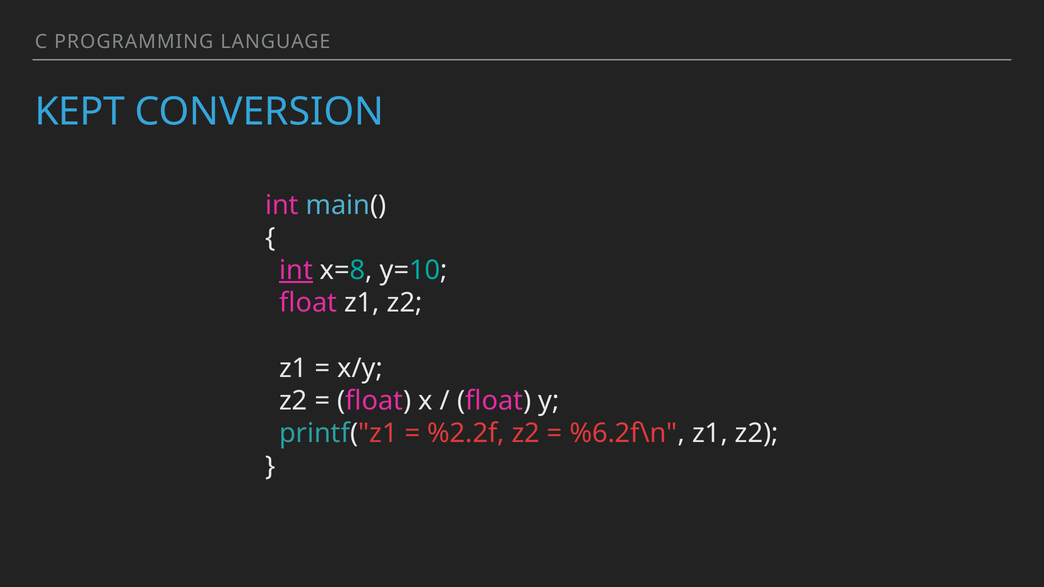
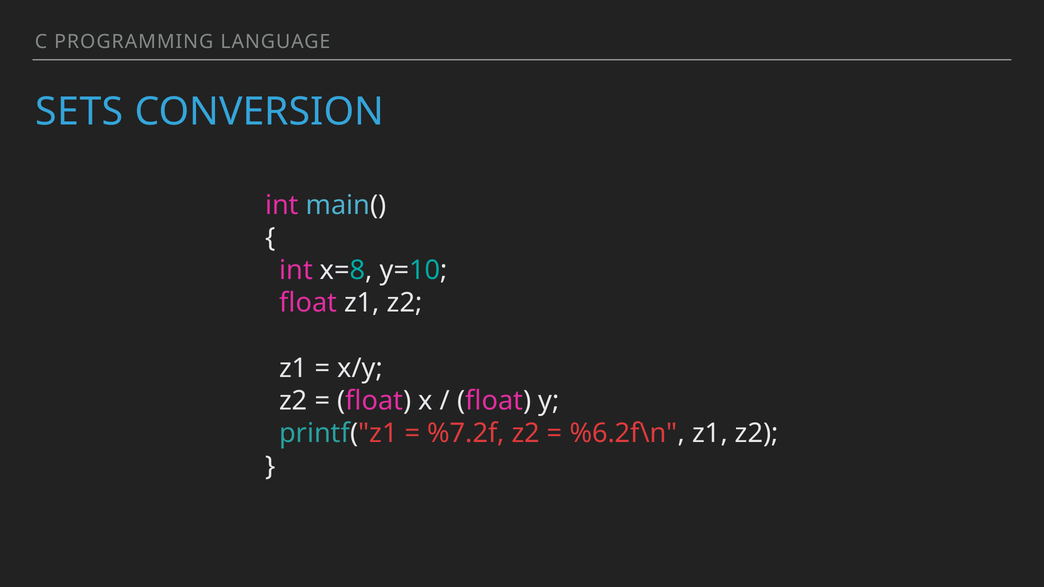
KEPT: KEPT -> SETS
int at (296, 270) underline: present -> none
%2.2f: %2.2f -> %7.2f
